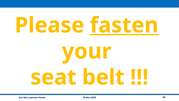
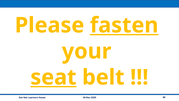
seat underline: none -> present
